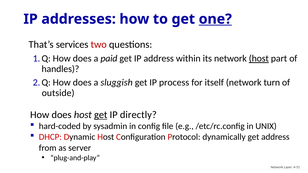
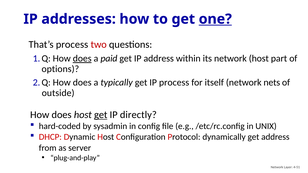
That’s services: services -> process
does at (82, 59) underline: none -> present
host at (259, 59) underline: present -> none
handles: handles -> options
sluggish: sluggish -> typically
turn: turn -> nets
